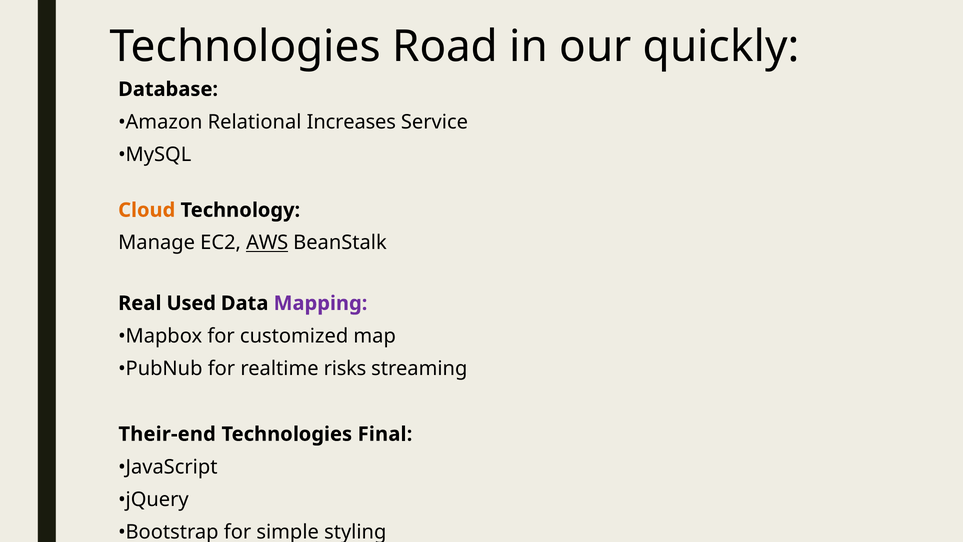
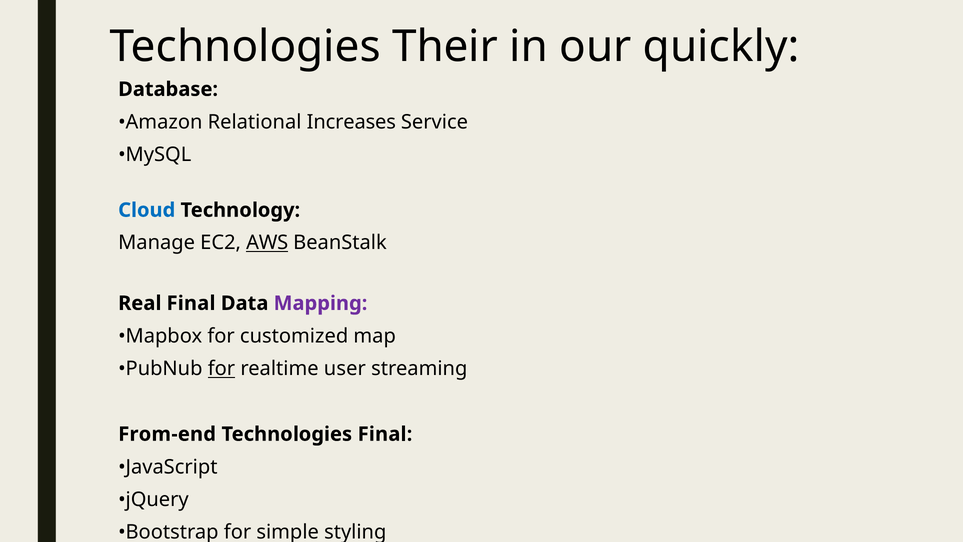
Road: Road -> Their
Cloud colour: orange -> blue
Real Used: Used -> Final
for at (221, 369) underline: none -> present
risks: risks -> user
Their-end: Their-end -> From-end
